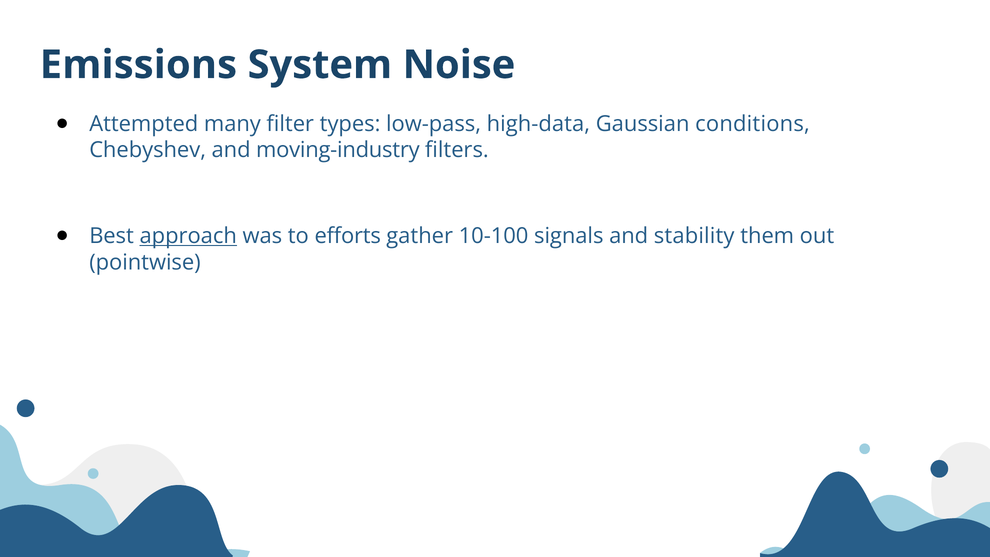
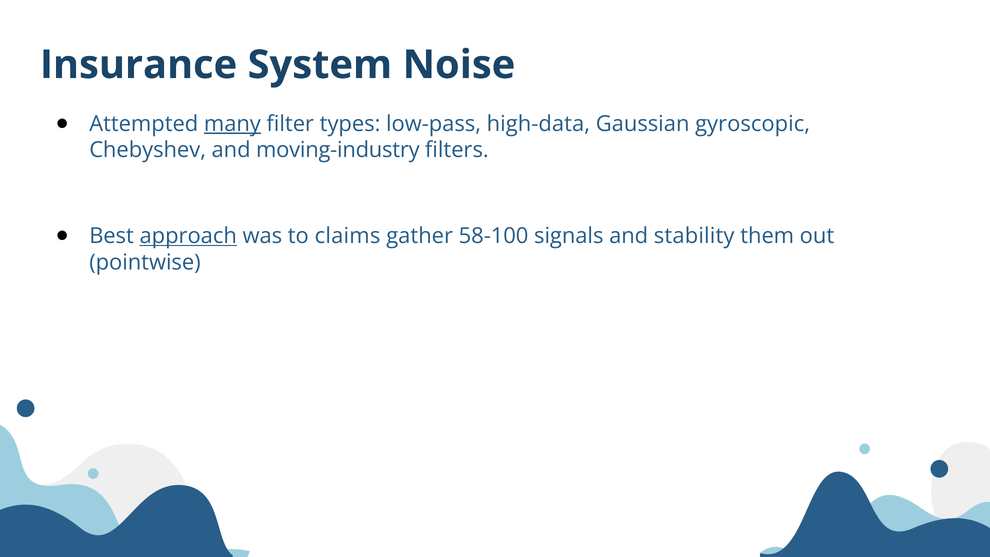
Emissions: Emissions -> Insurance
many underline: none -> present
conditions: conditions -> gyroscopic
efforts: efforts -> claims
10-100: 10-100 -> 58-100
